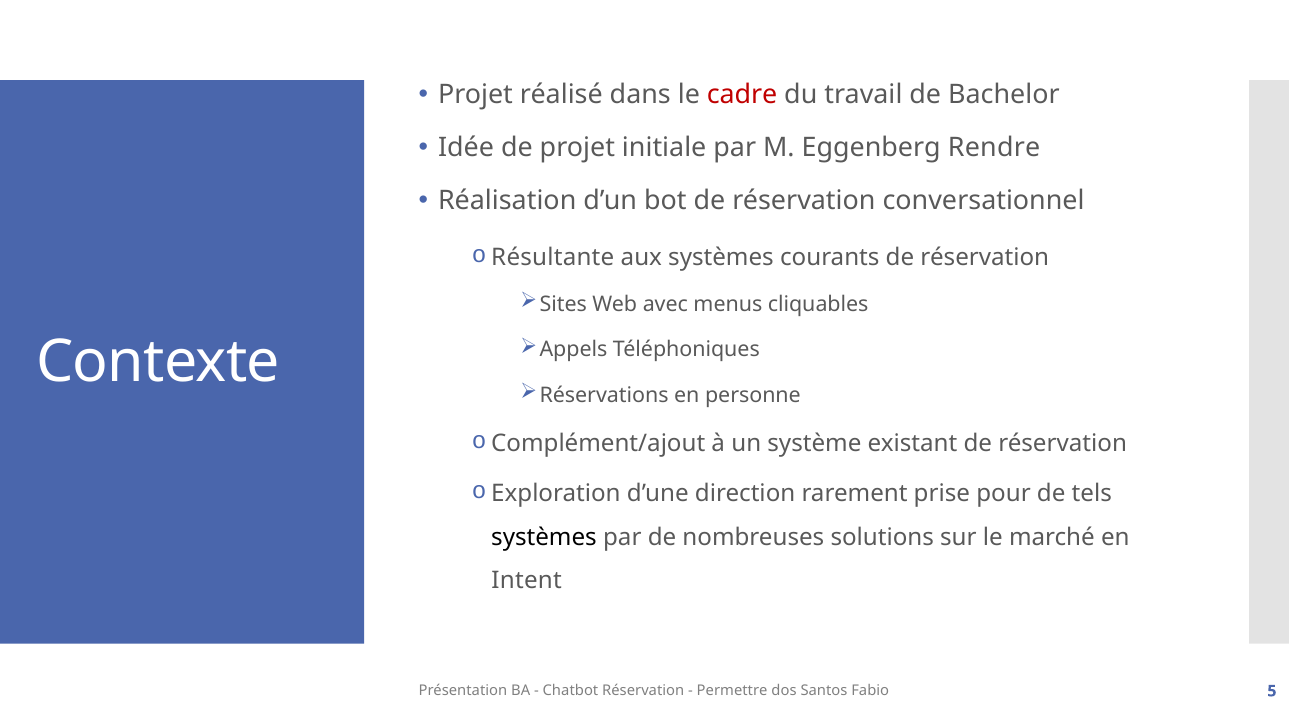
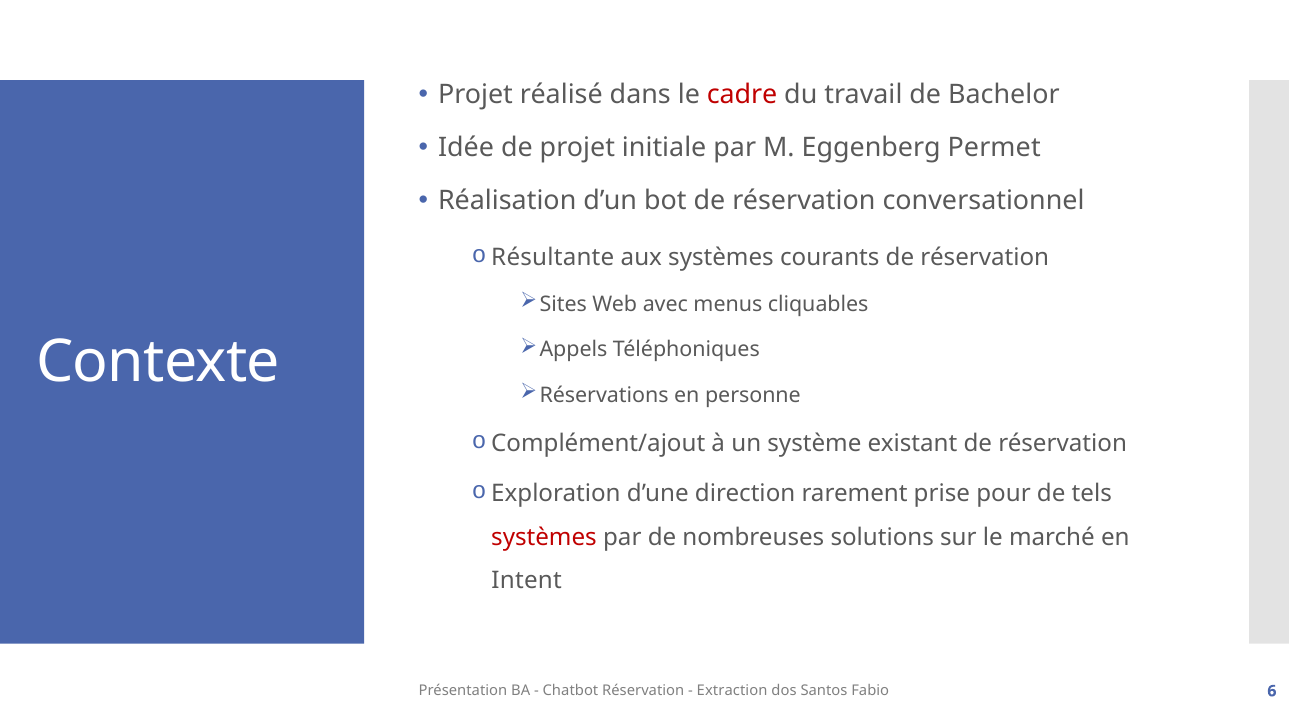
Rendre: Rendre -> Permet
systèmes at (544, 537) colour: black -> red
Permettre: Permettre -> Extraction
5: 5 -> 6
